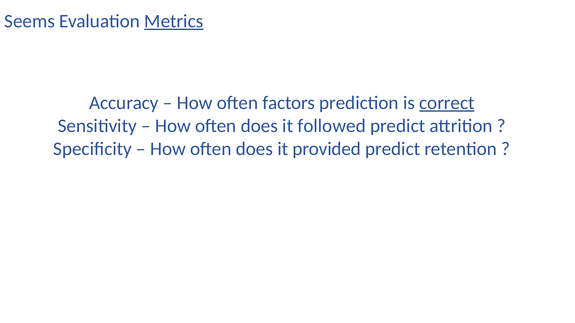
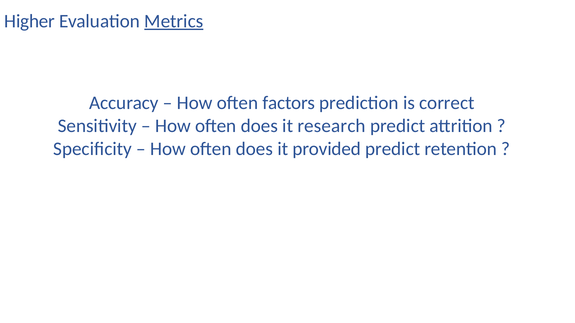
Seems: Seems -> Higher
correct underline: present -> none
followed: followed -> research
